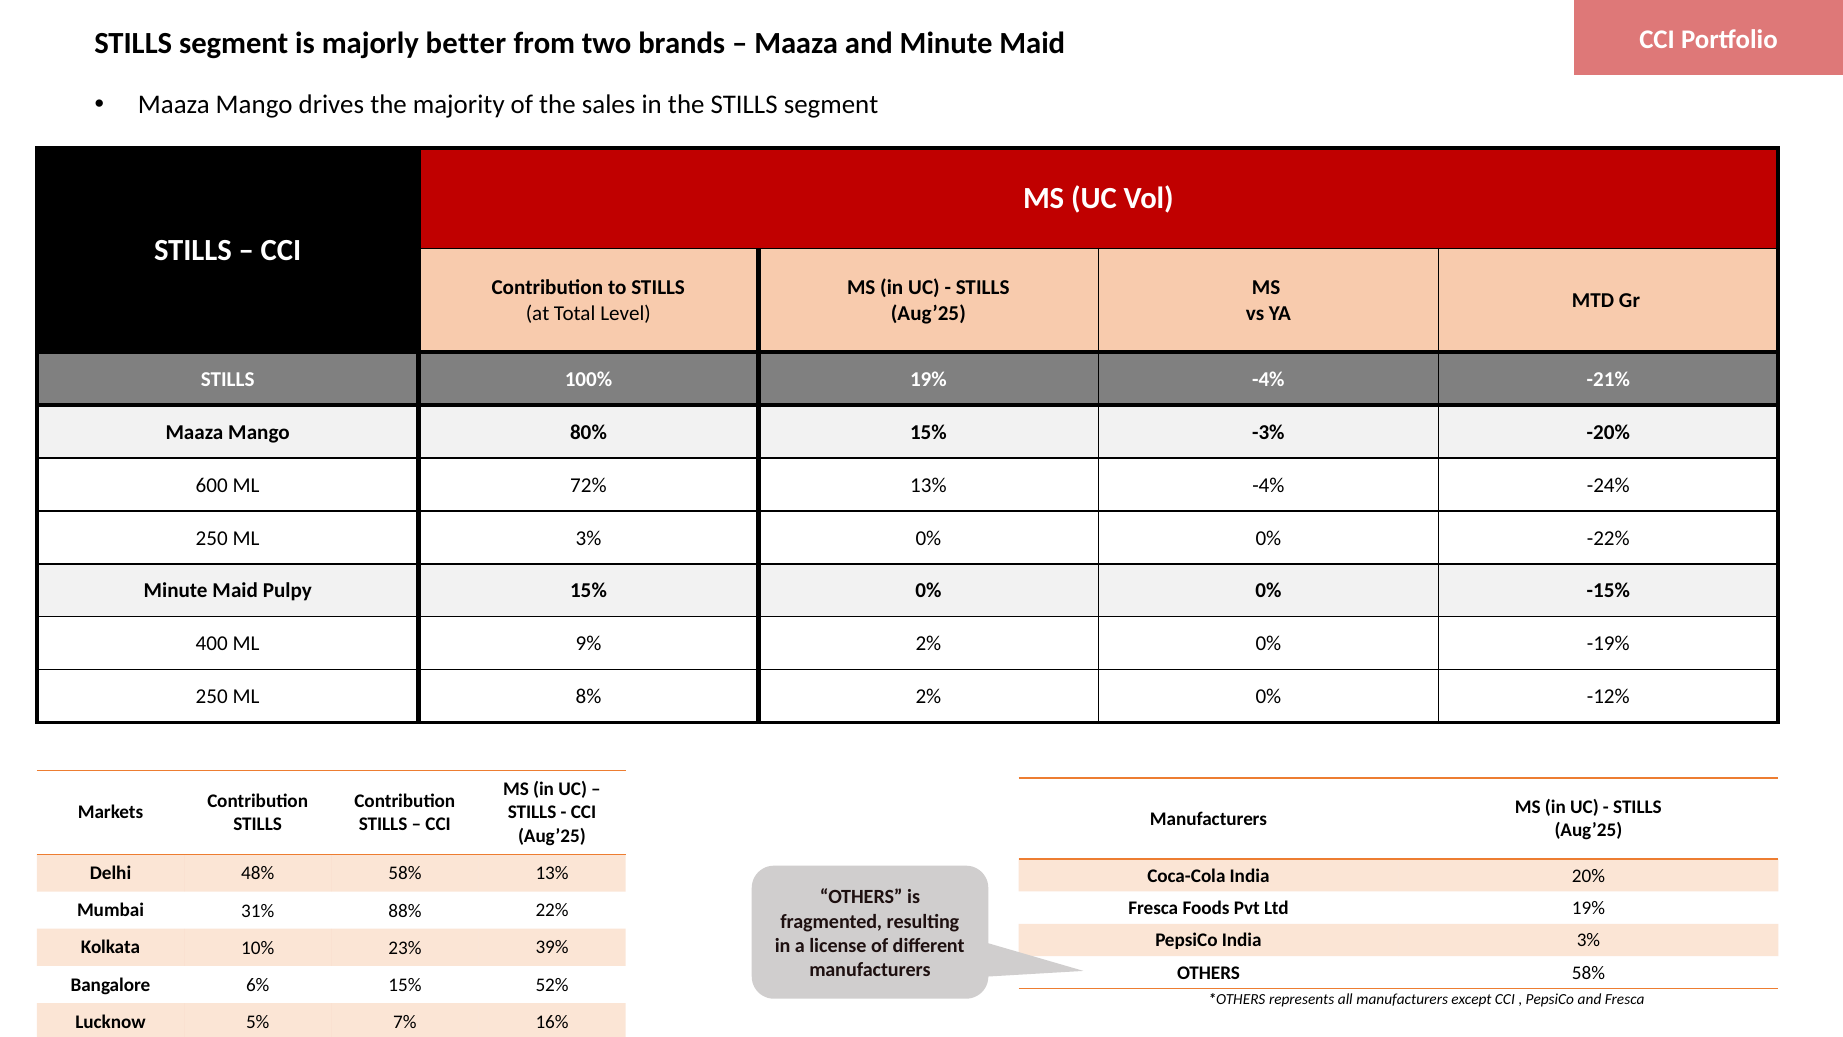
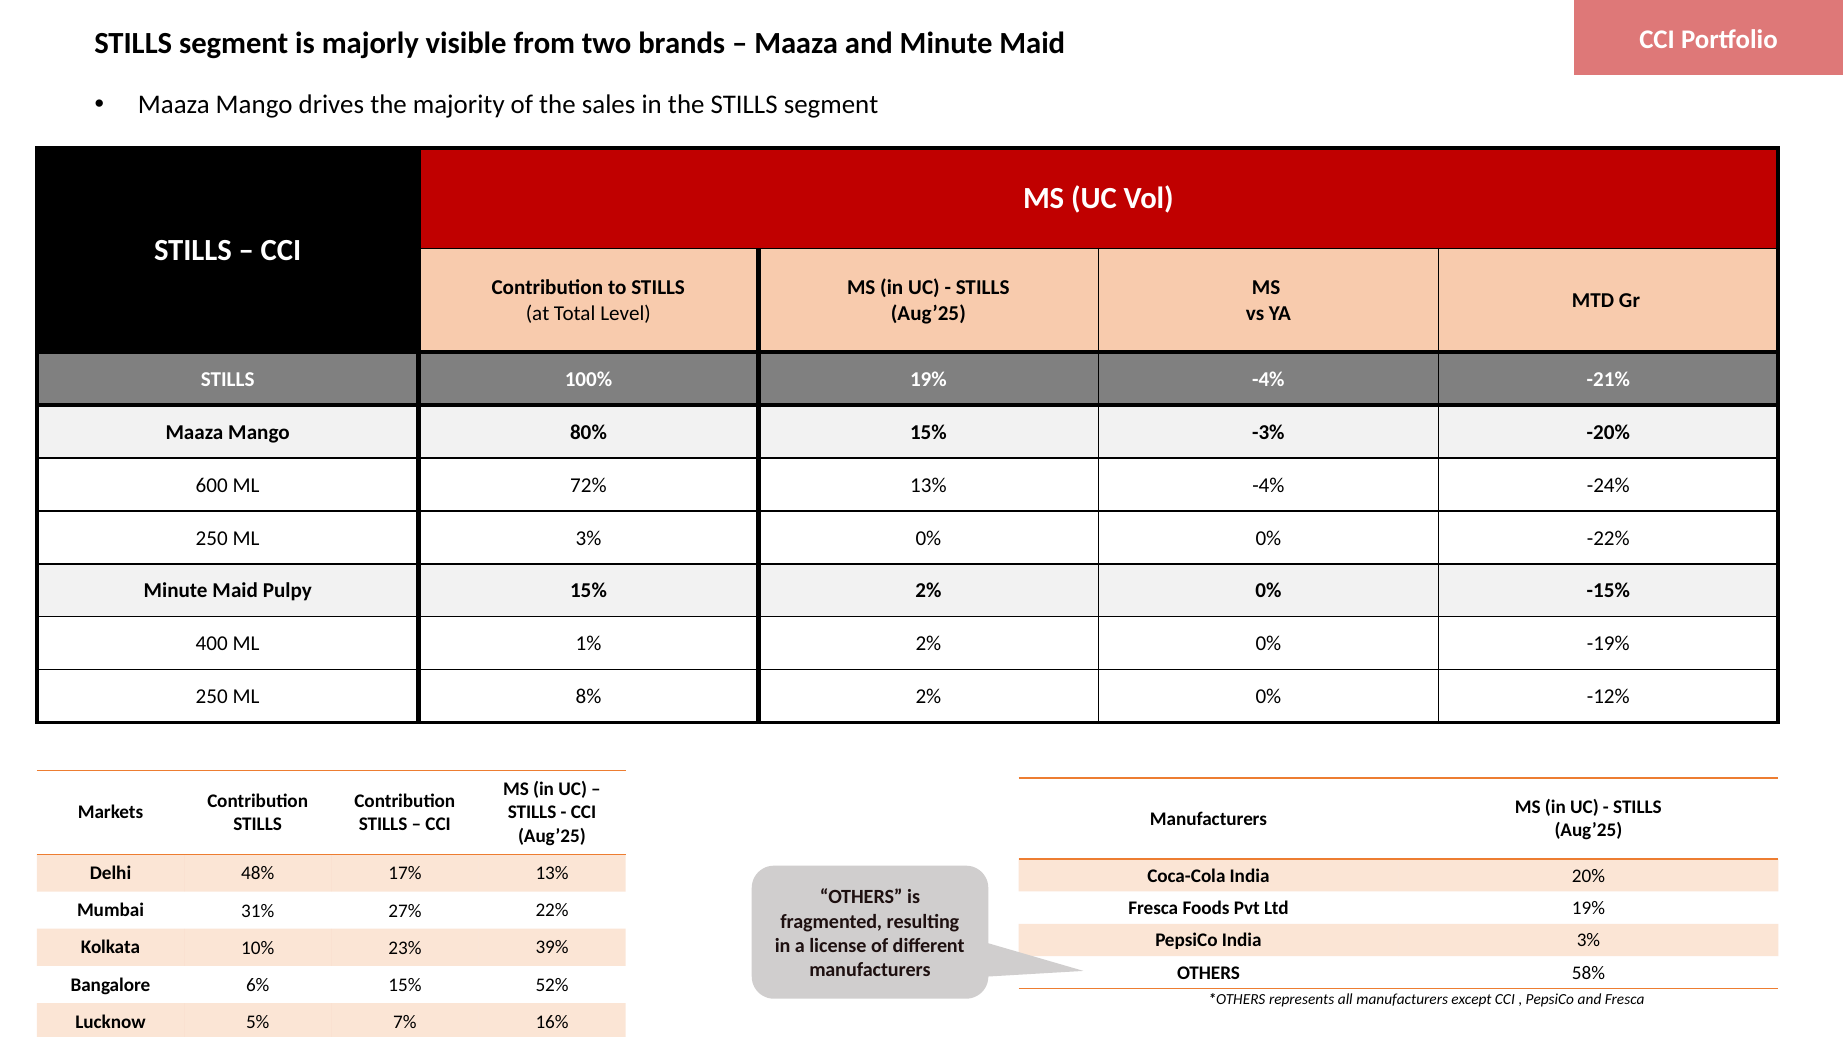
better: better -> visible
15% 0%: 0% -> 2%
9%: 9% -> 1%
48% 58%: 58% -> 17%
88%: 88% -> 27%
